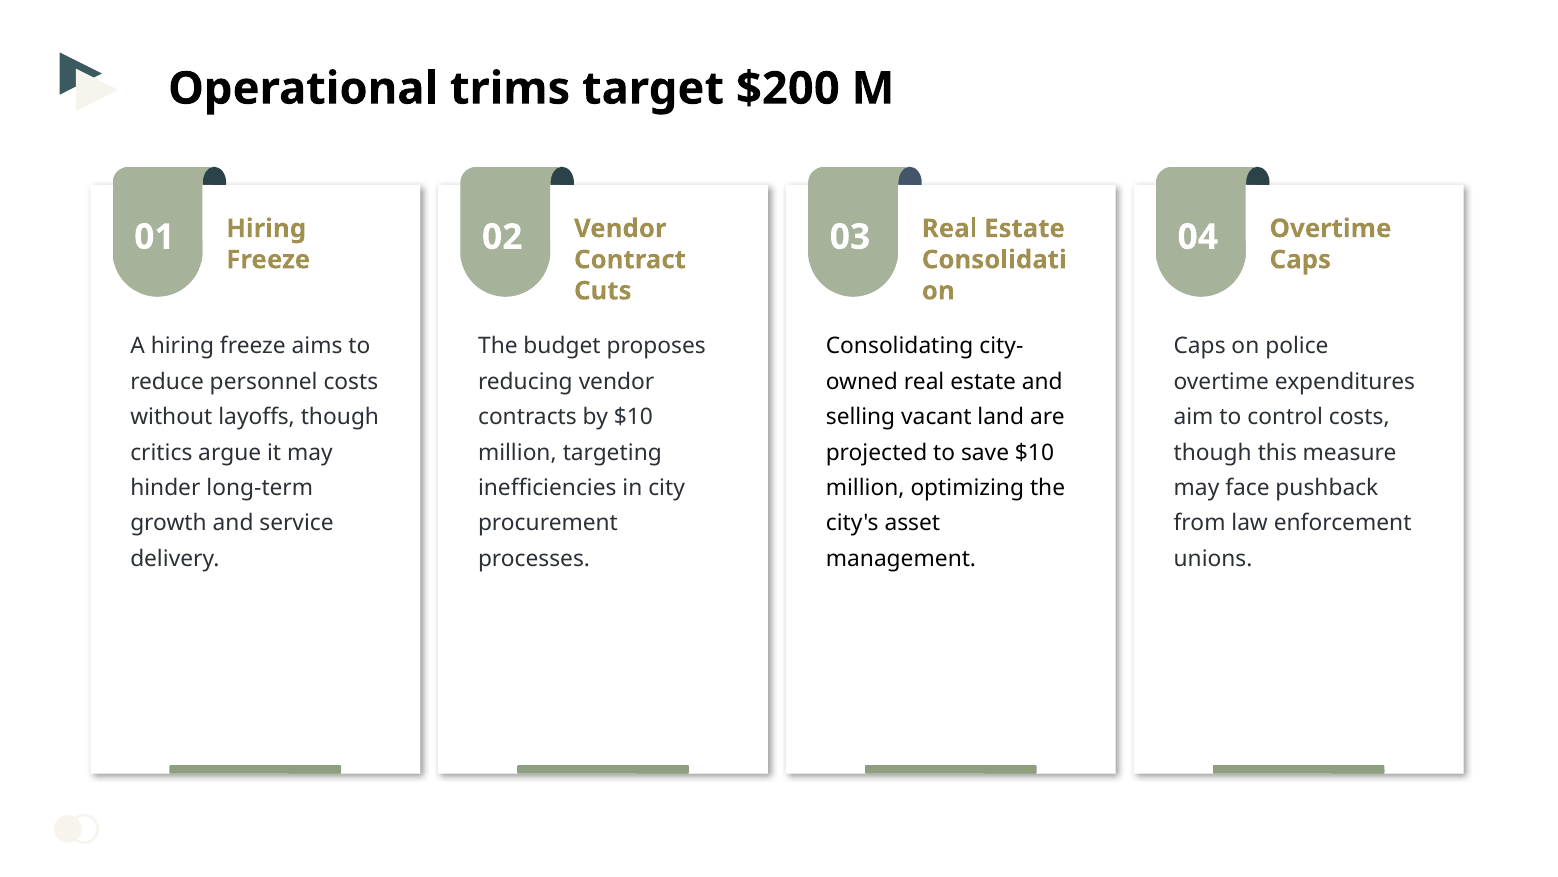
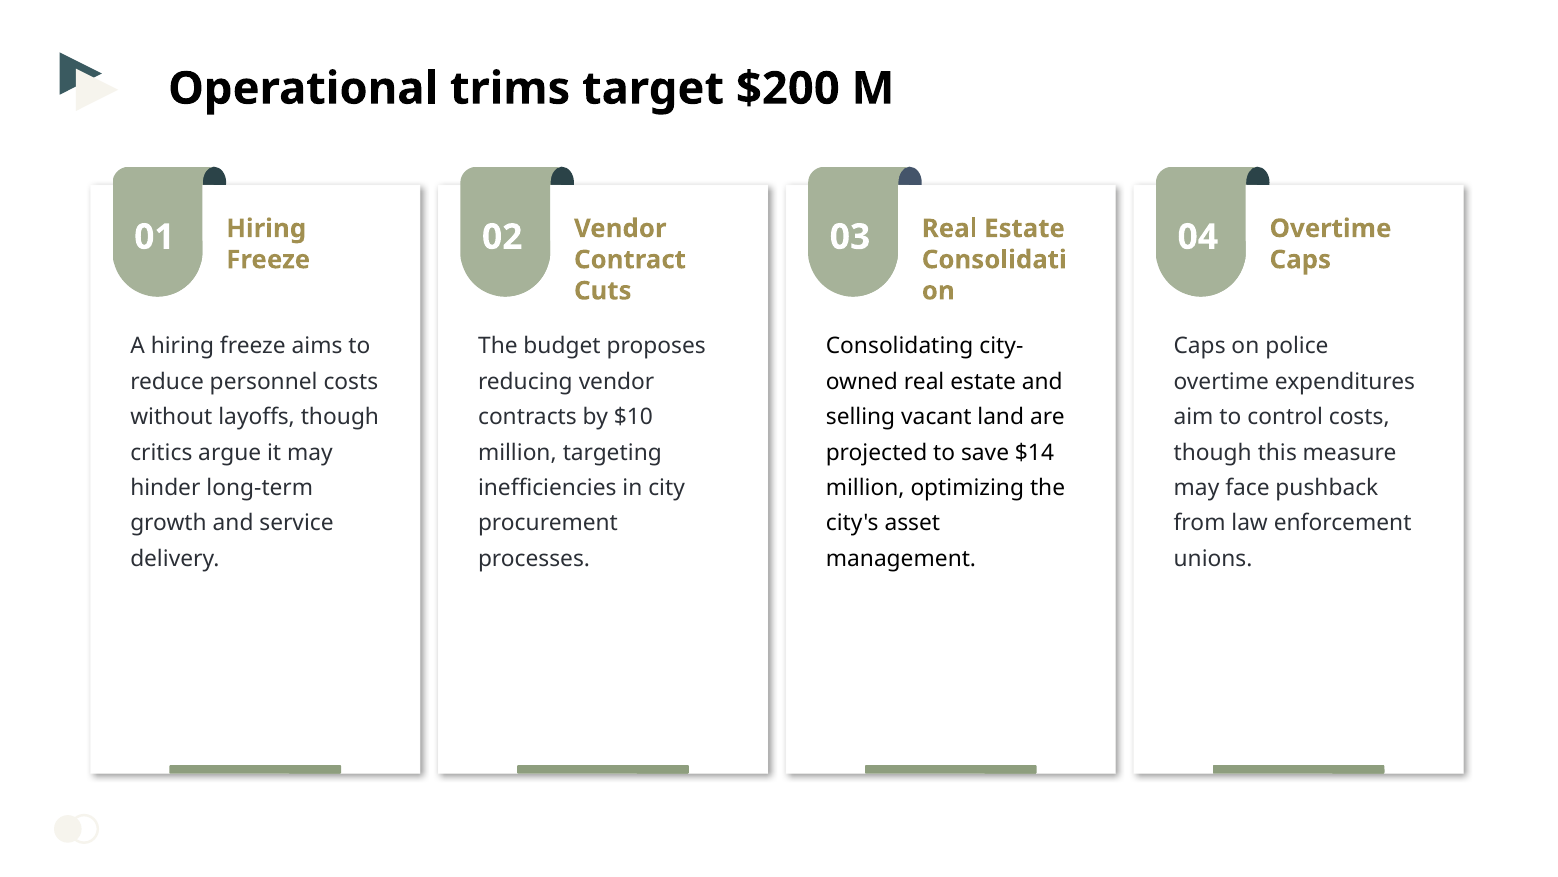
save $10: $10 -> $14
